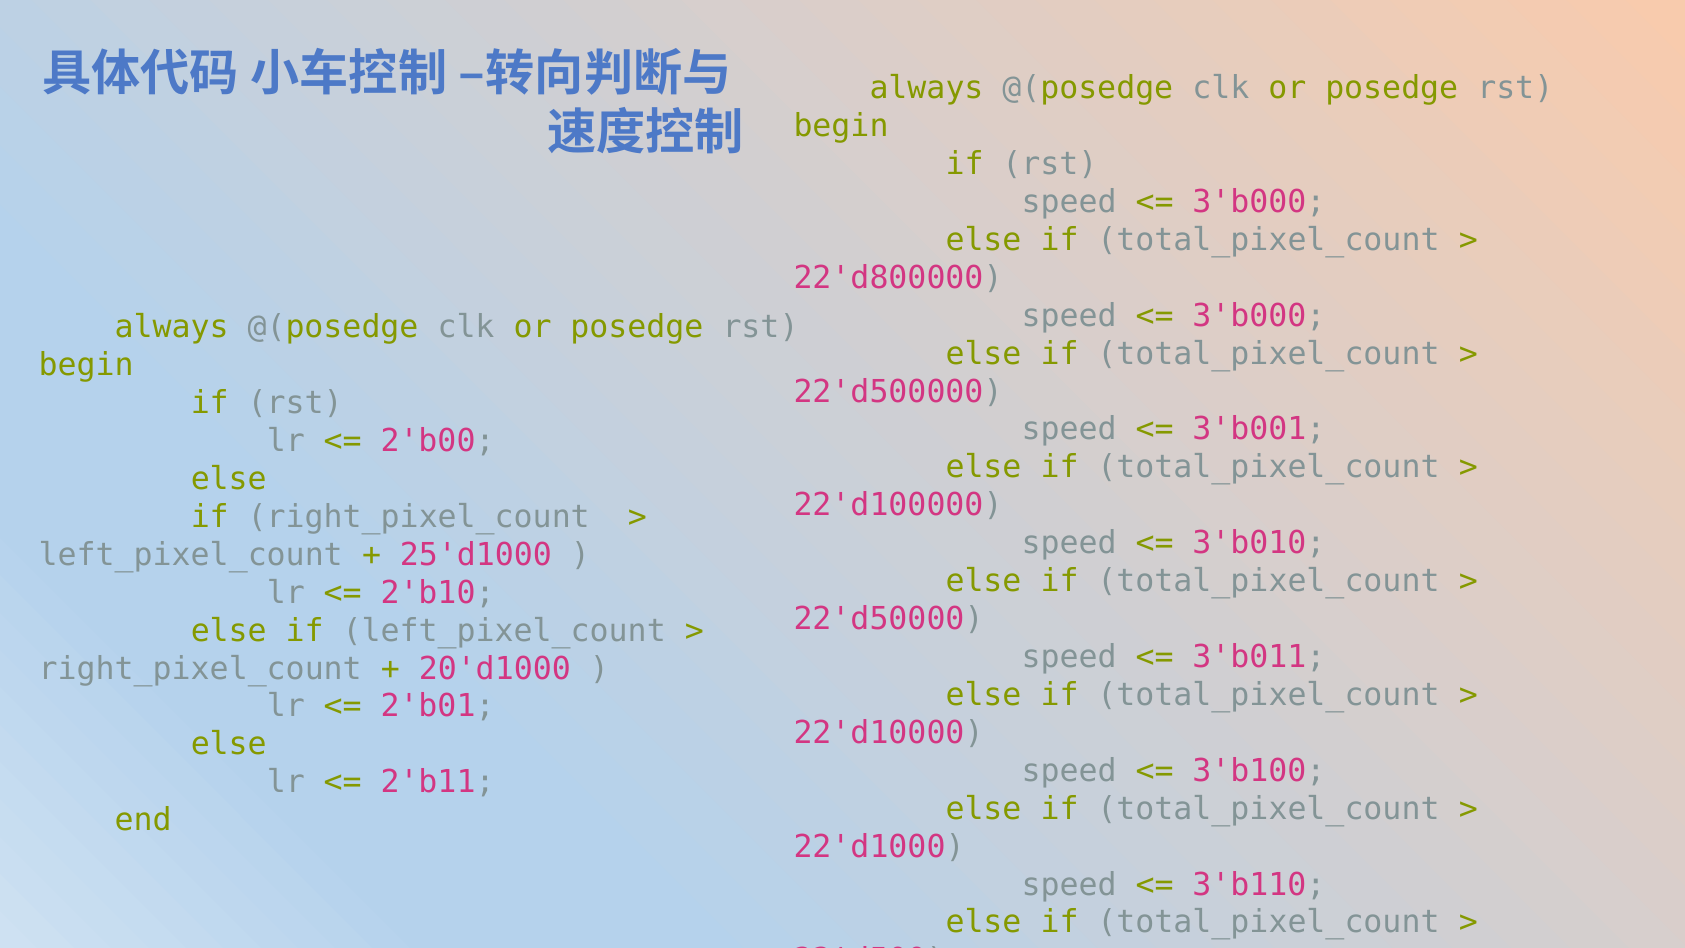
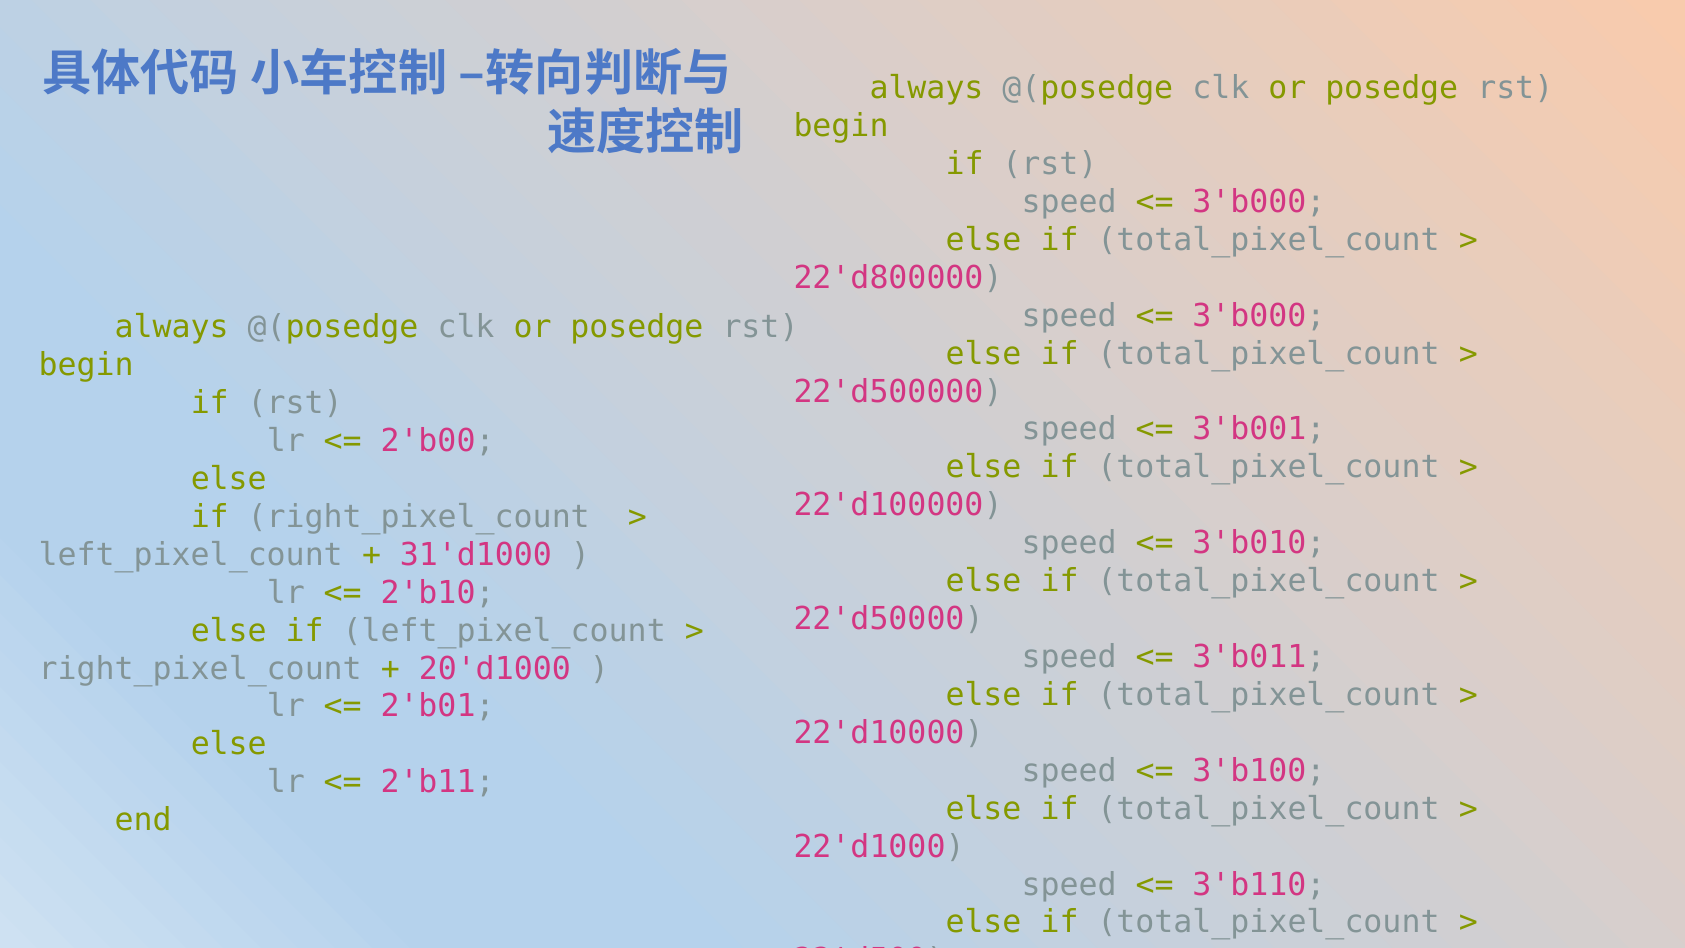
25'd1000: 25'd1000 -> 31'd1000
